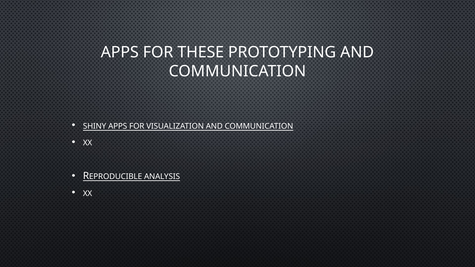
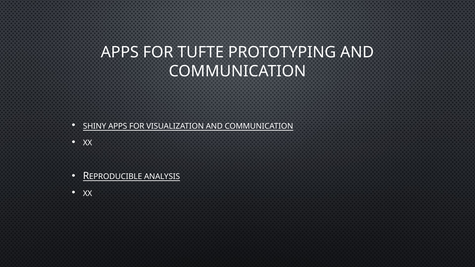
THESE: THESE -> TUFTE
